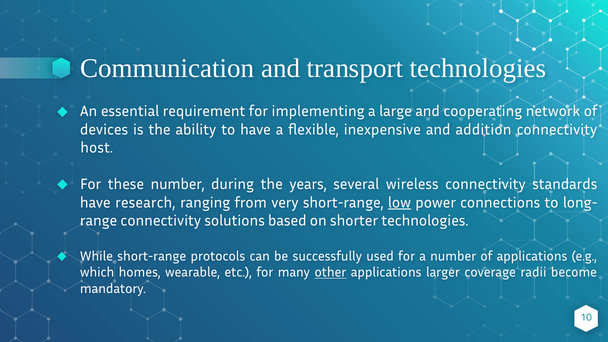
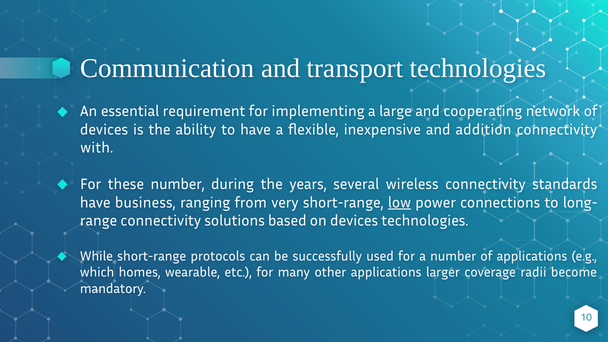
host: host -> with
research: research -> business
on shorter: shorter -> devices
other underline: present -> none
